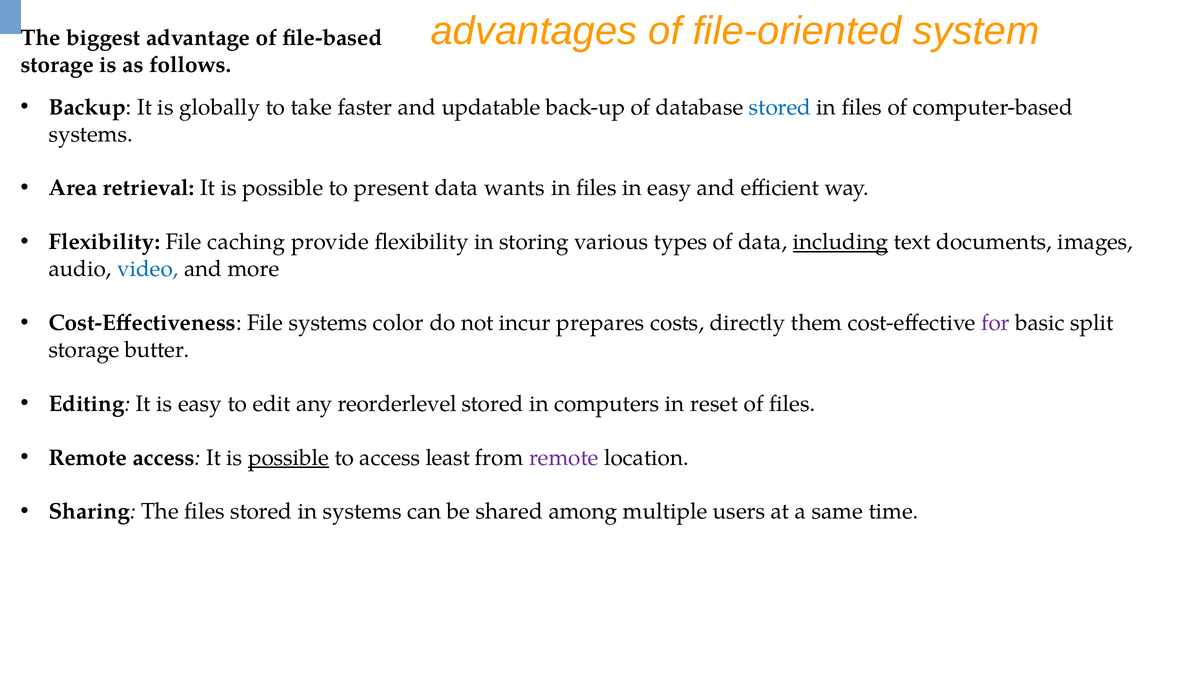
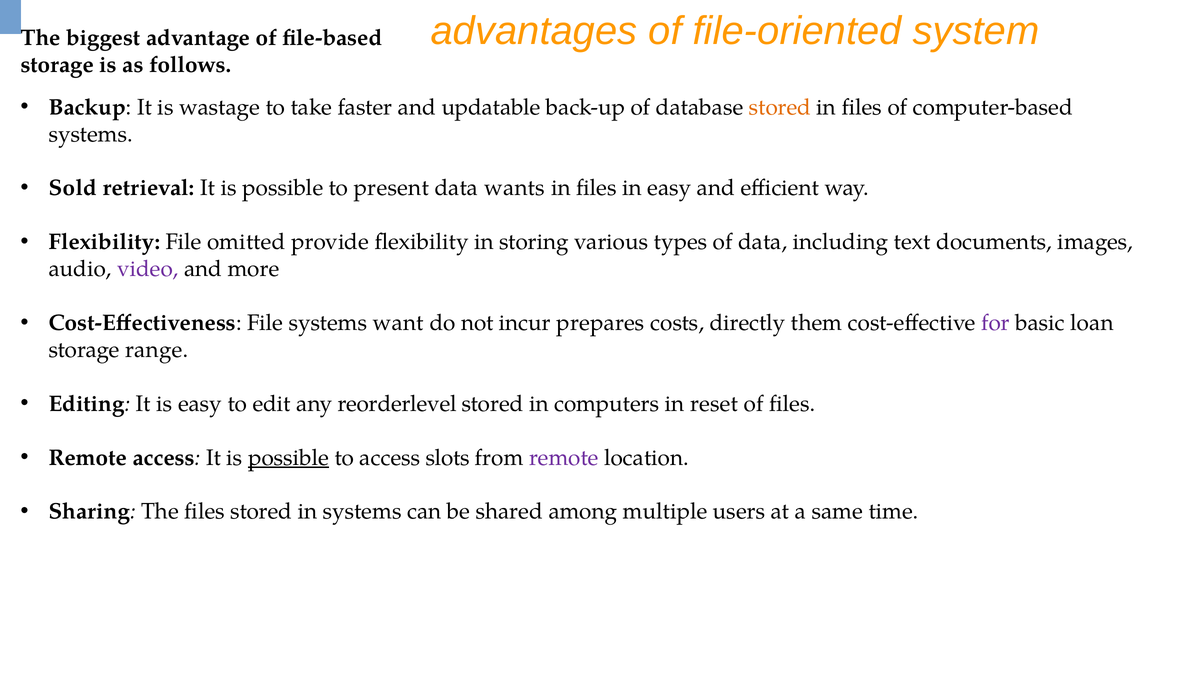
globally: globally -> wastage
stored at (780, 107) colour: blue -> orange
Area: Area -> Sold
caching: caching -> omitted
including underline: present -> none
video colour: blue -> purple
color: color -> want
split: split -> loan
butter: butter -> range
least: least -> slots
